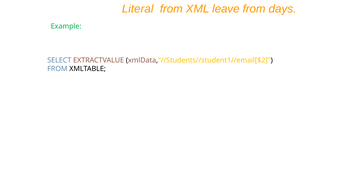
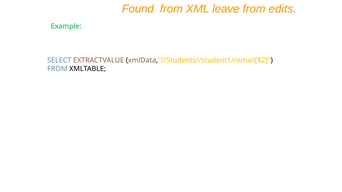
Literal: Literal -> Found
days: days -> edits
